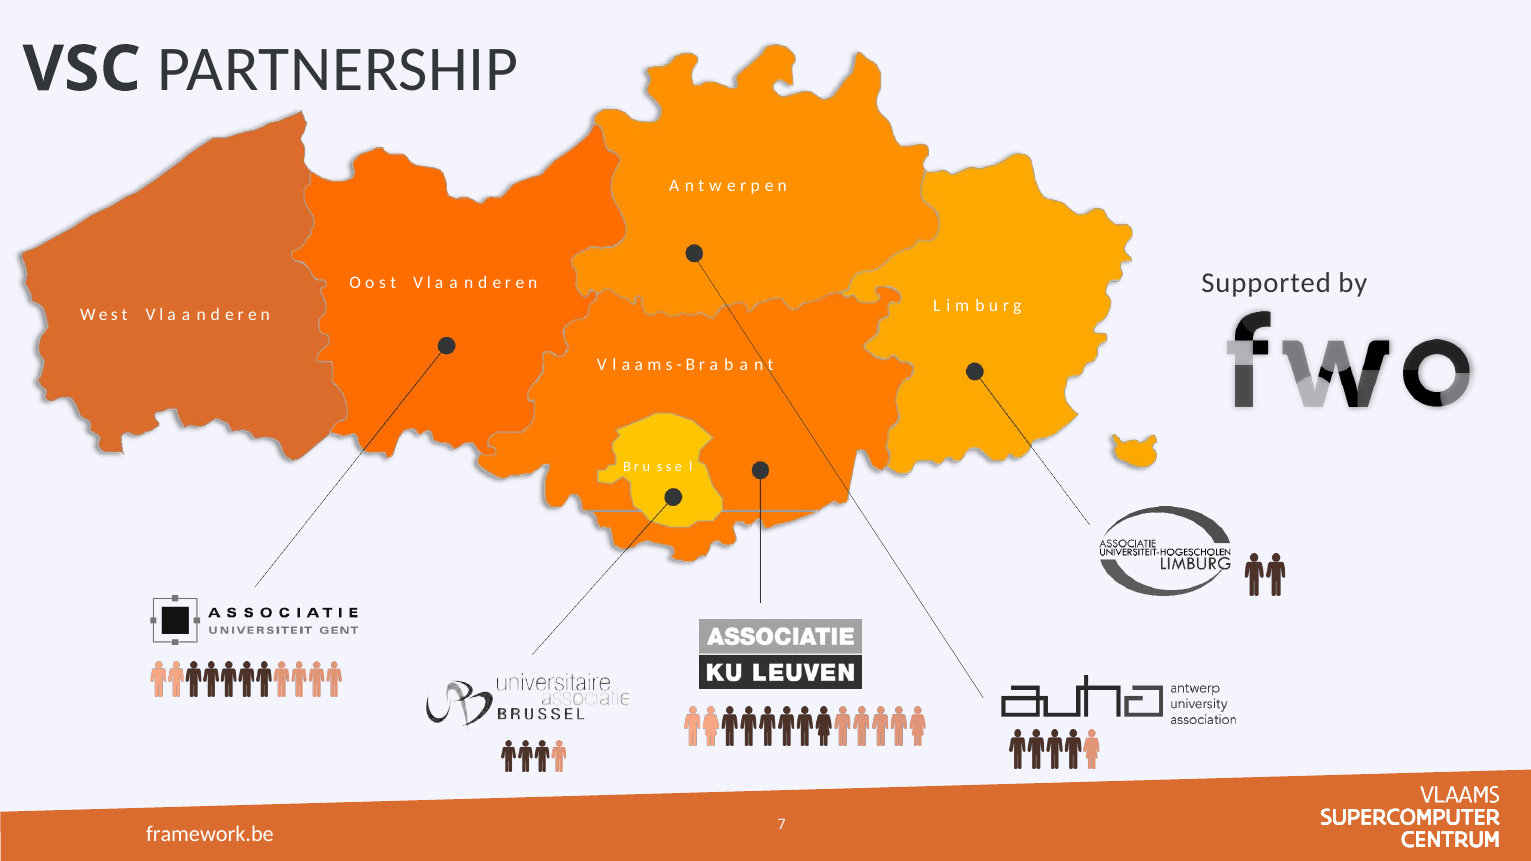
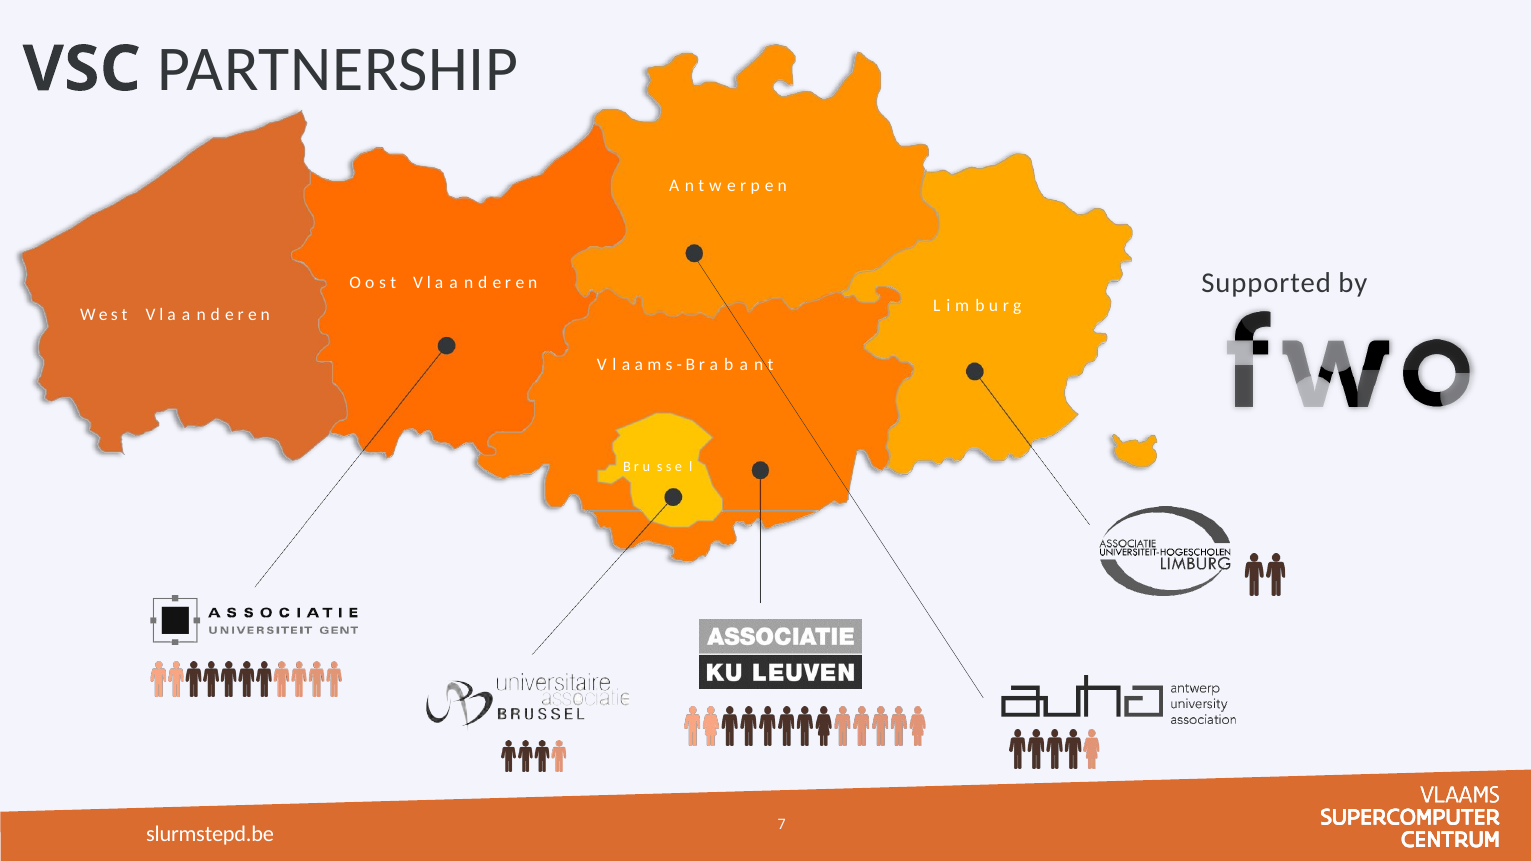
framework.be: framework.be -> slurmstepd.be
